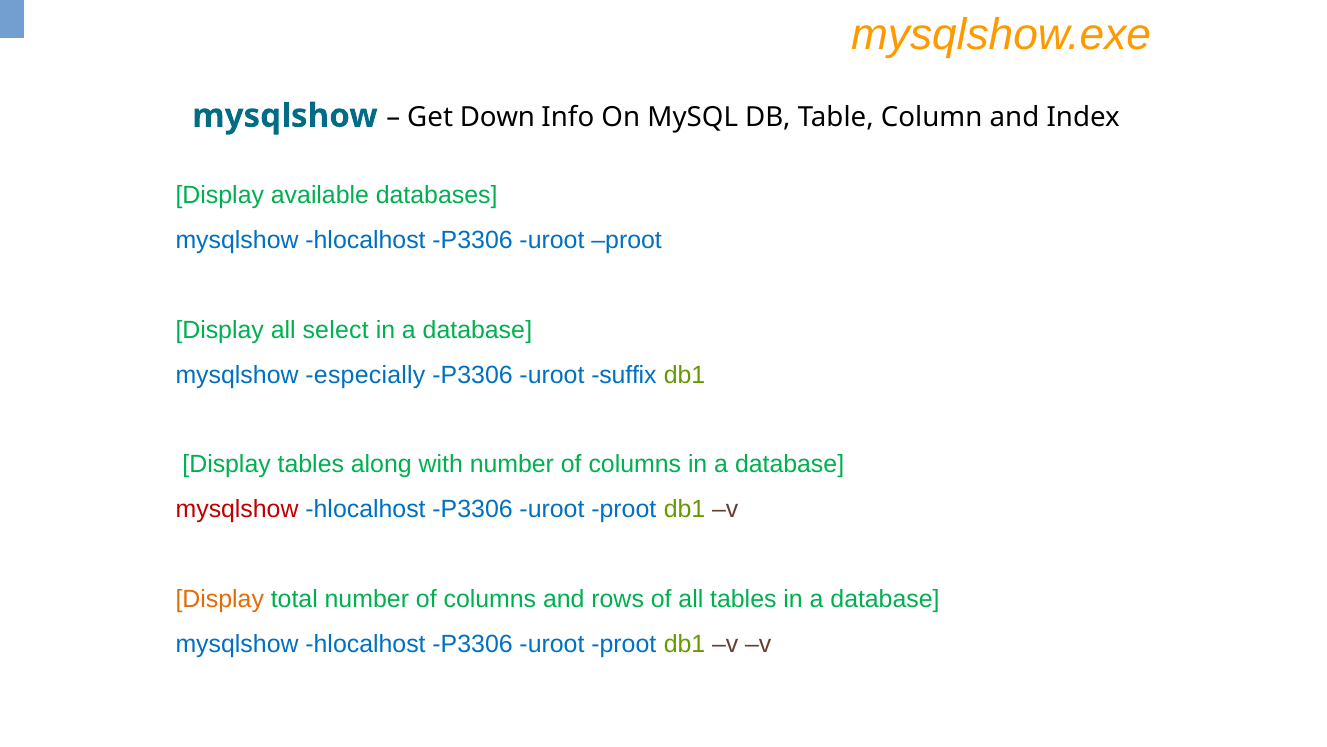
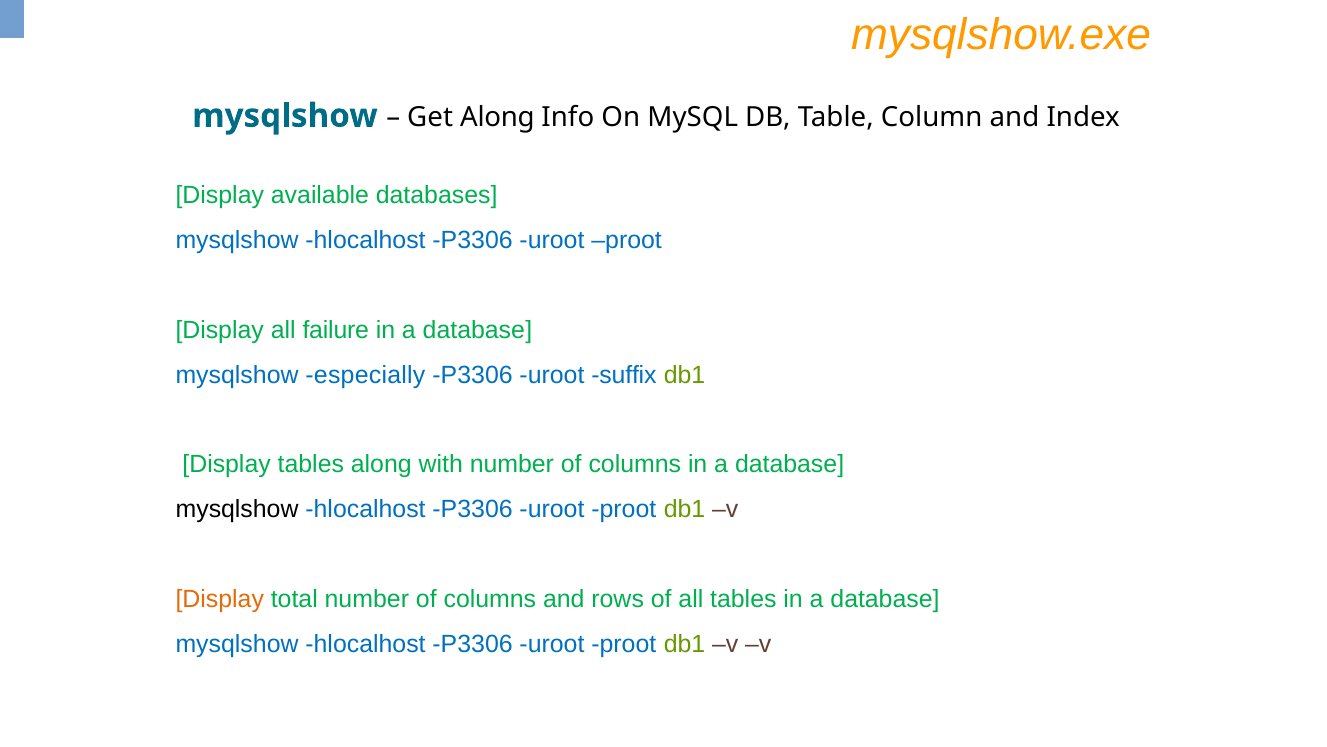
Get Down: Down -> Along
select: select -> failure
mysqlshow at (237, 509) colour: red -> black
